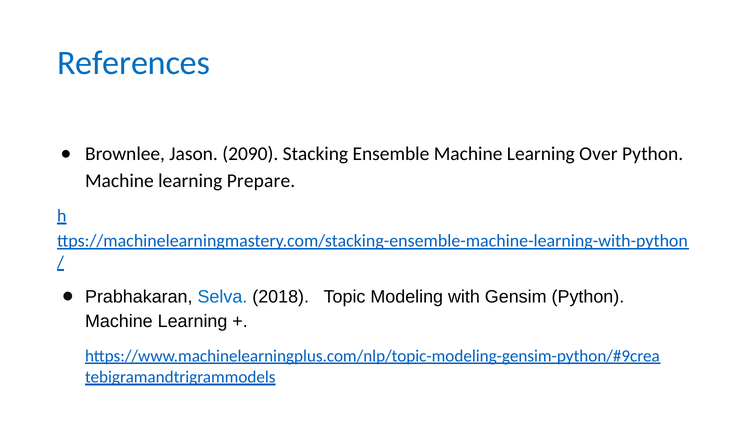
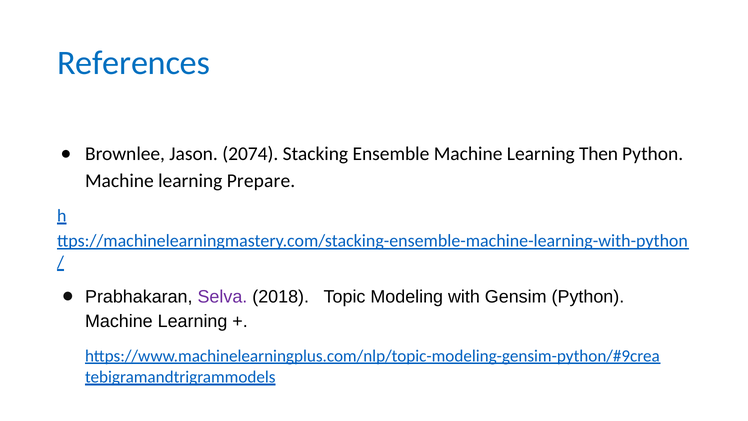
2090: 2090 -> 2074
Over: Over -> Then
Selva colour: blue -> purple
